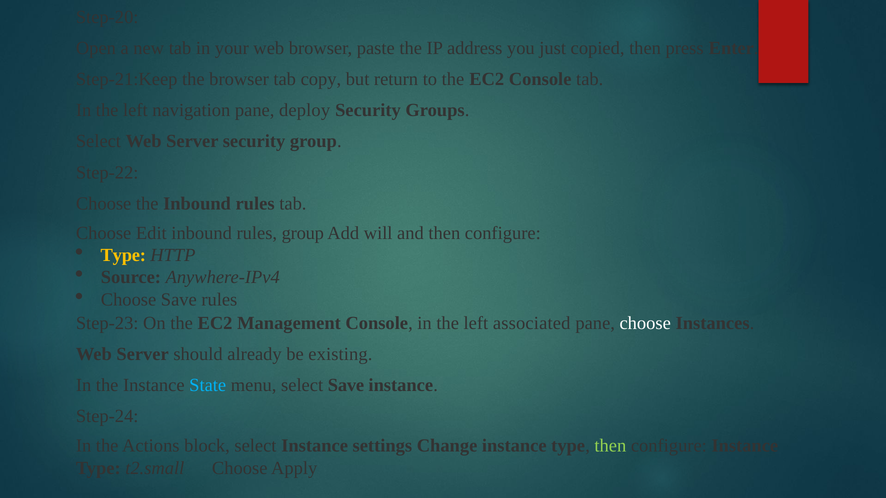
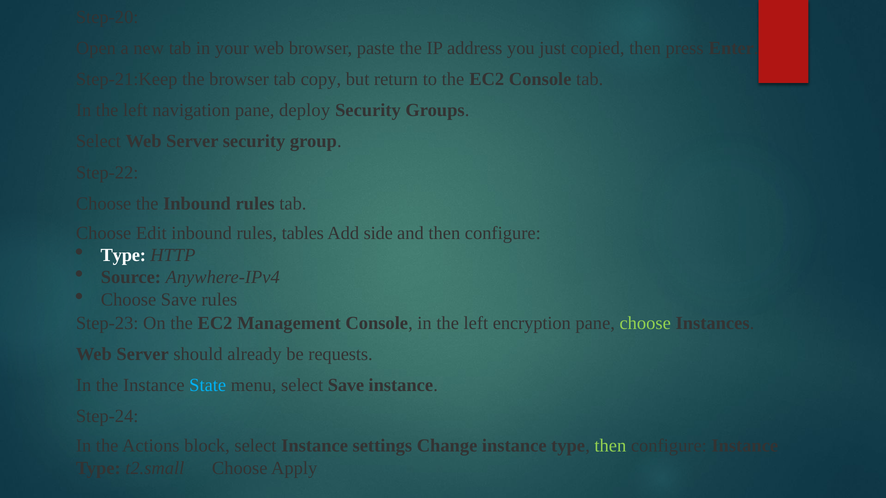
rules group: group -> tables
will: will -> side
Type at (123, 255) colour: yellow -> white
associated: associated -> encryption
choose at (645, 323) colour: white -> light green
existing: existing -> requests
